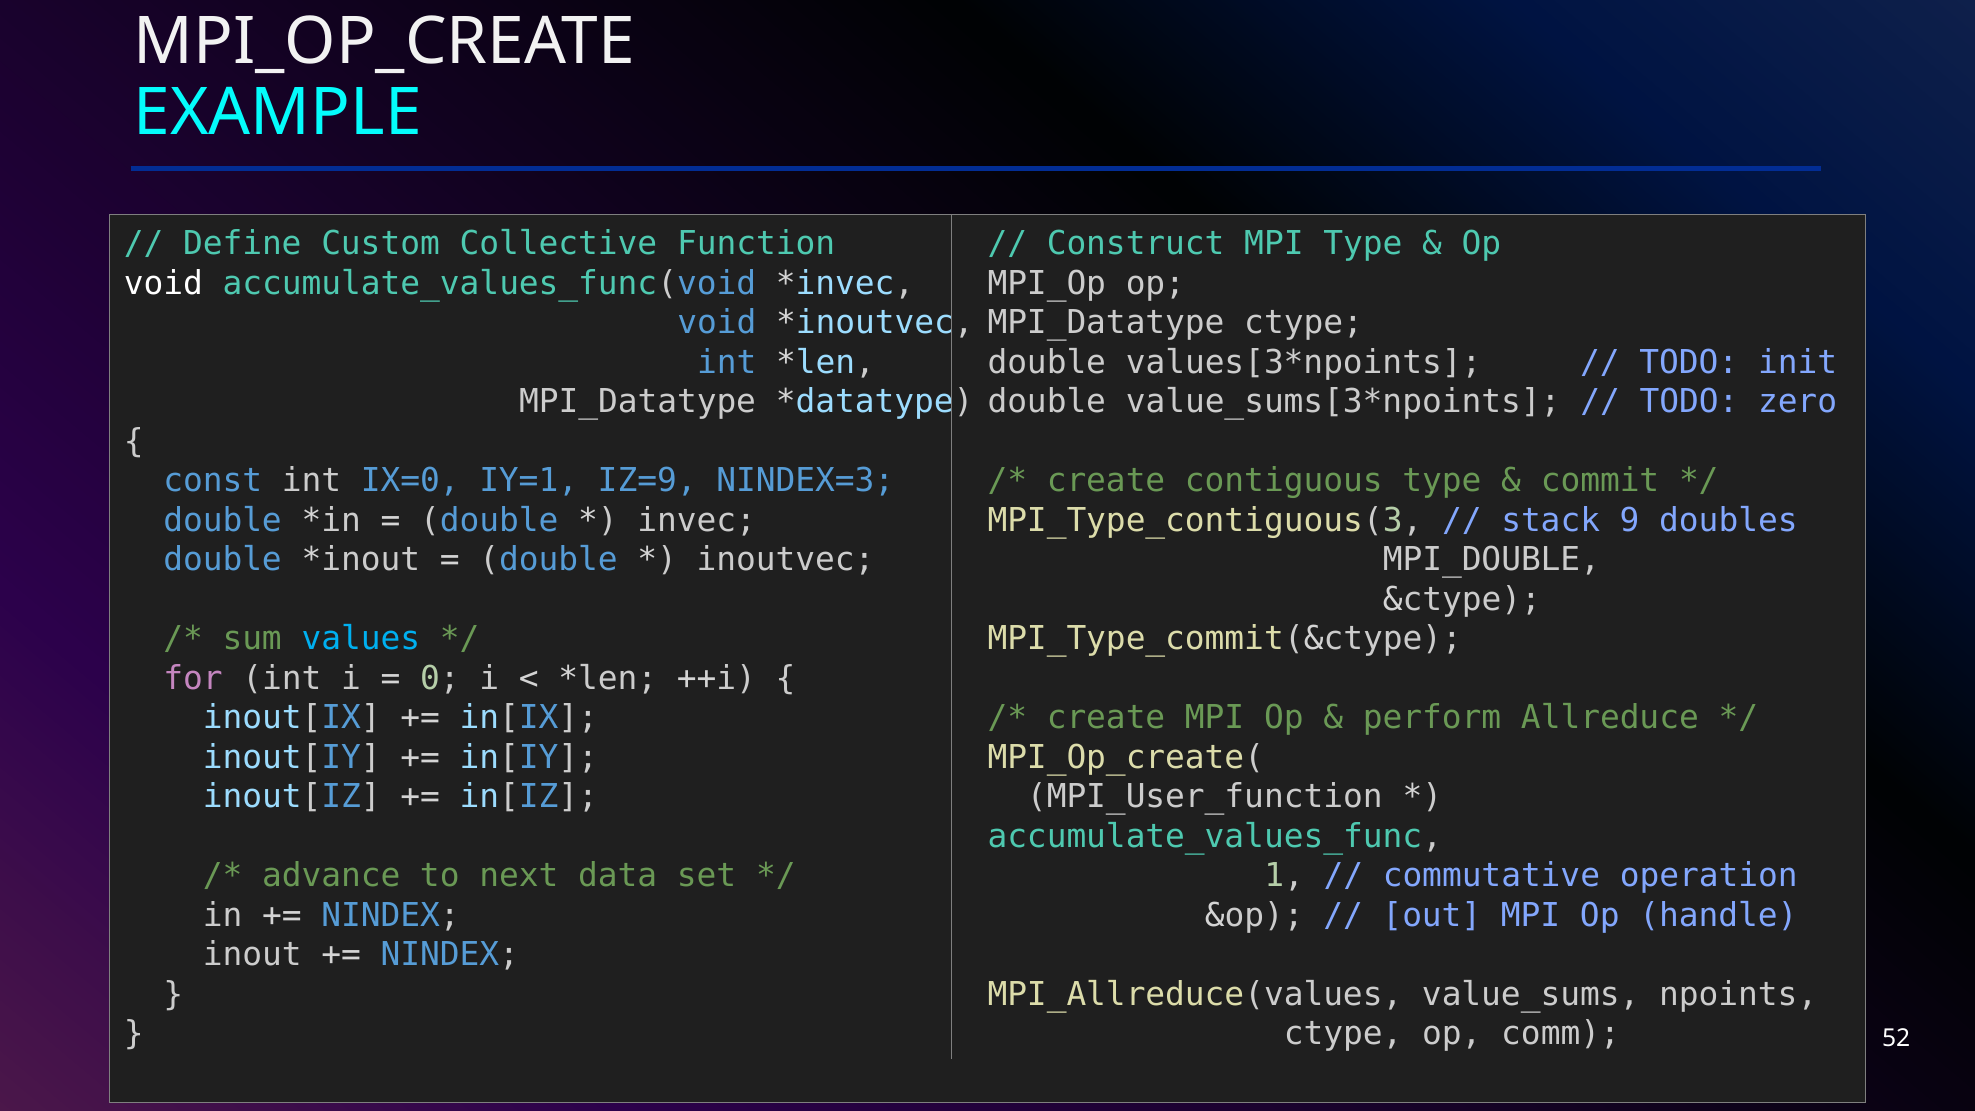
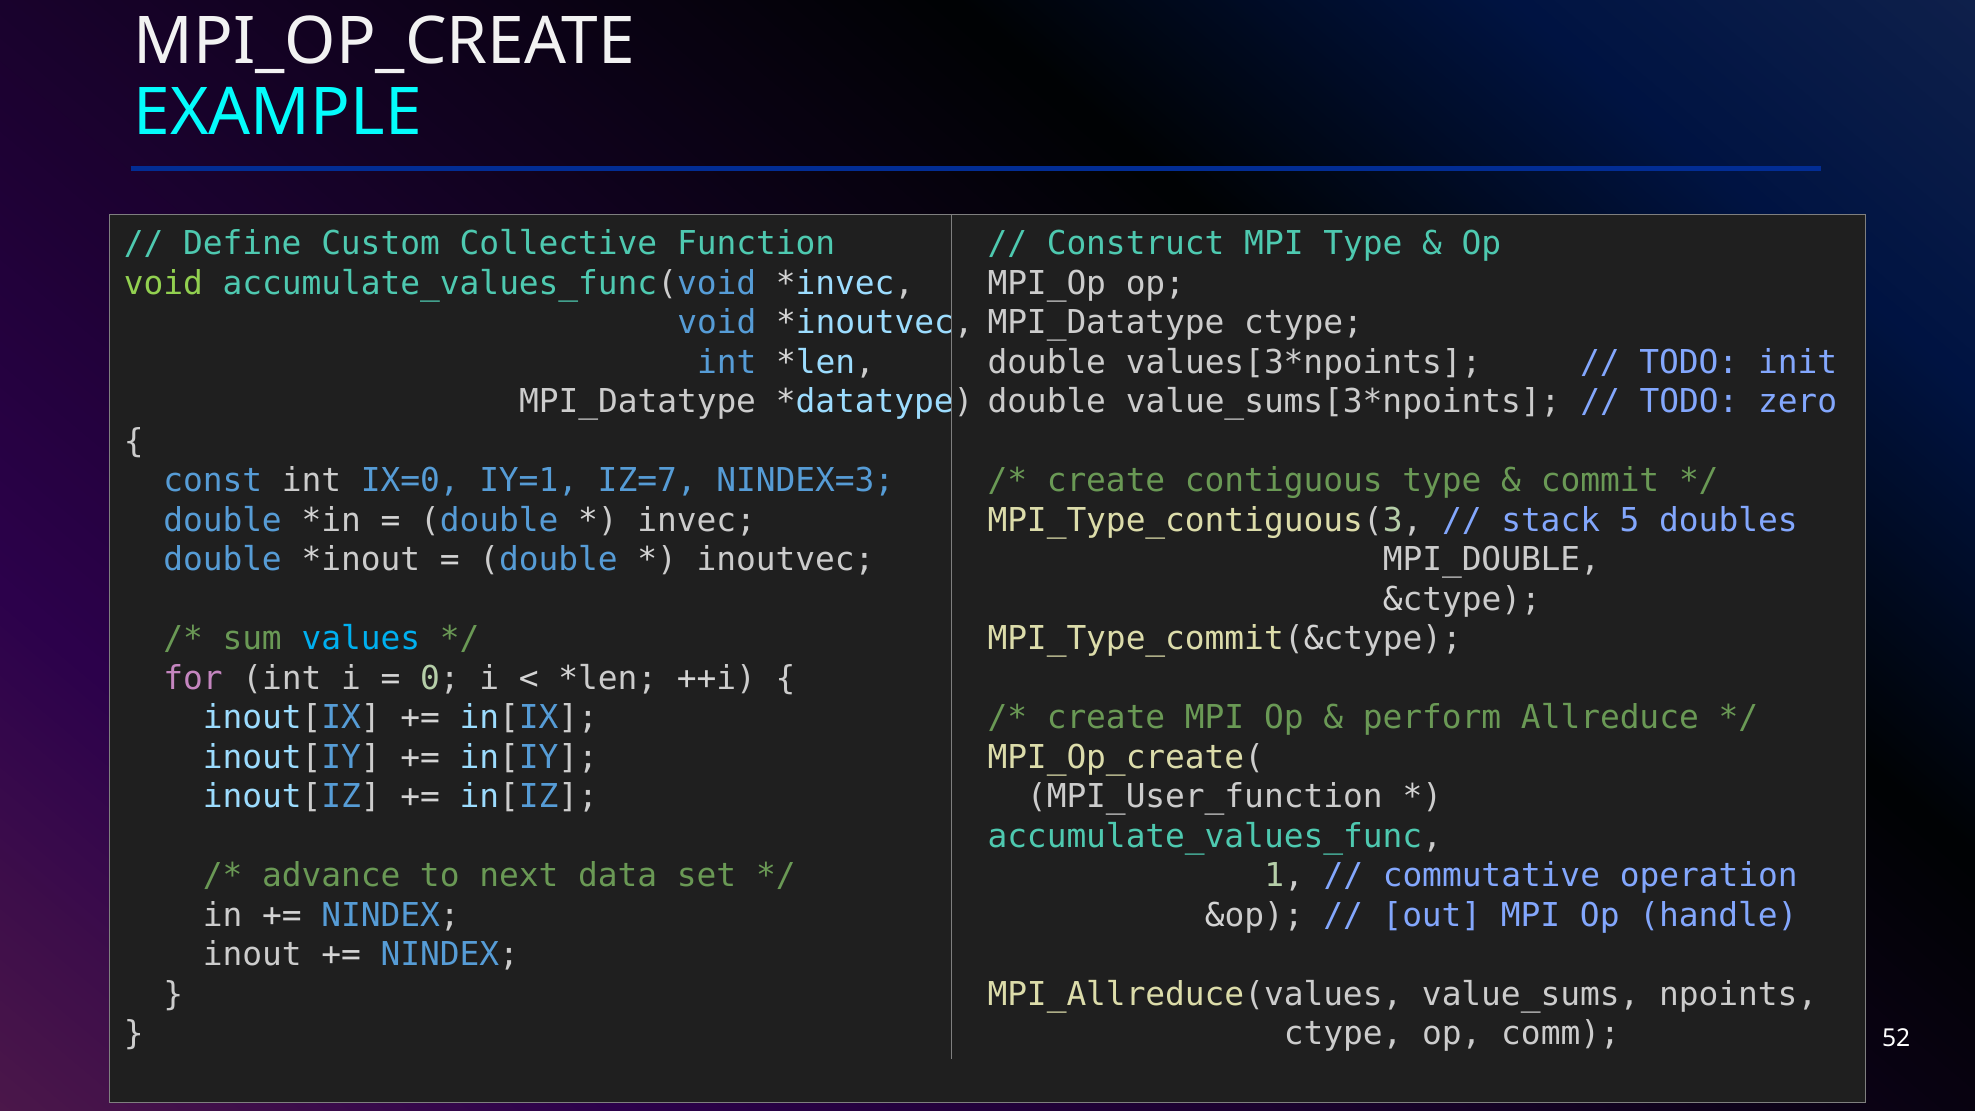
void at (163, 284) colour: white -> light green
IZ=9: IZ=9 -> IZ=7
9: 9 -> 5
